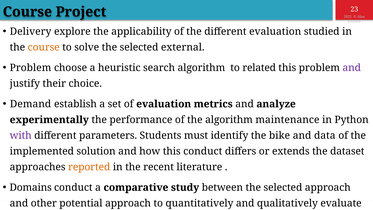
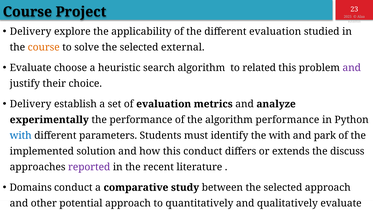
Problem at (31, 68): Problem -> Evaluate
Demand at (31, 104): Demand -> Delivery
algorithm maintenance: maintenance -> performance
with at (21, 135) colour: purple -> blue
the bike: bike -> with
and data: data -> park
the dataset: dataset -> discuss
reported colour: orange -> purple
